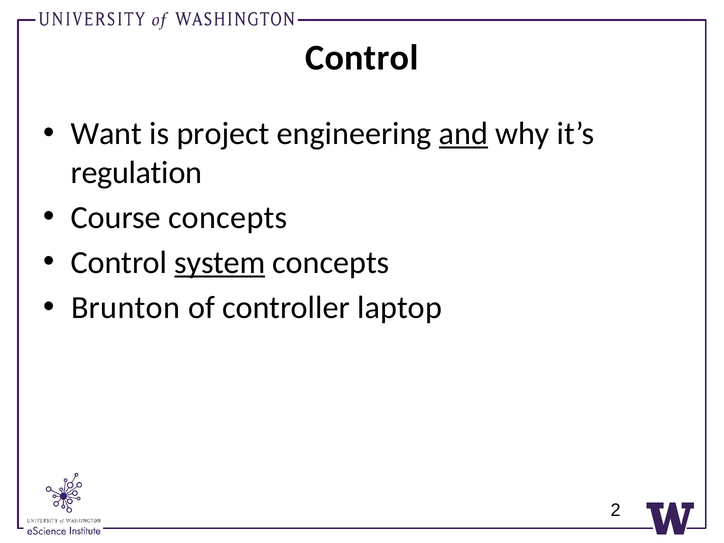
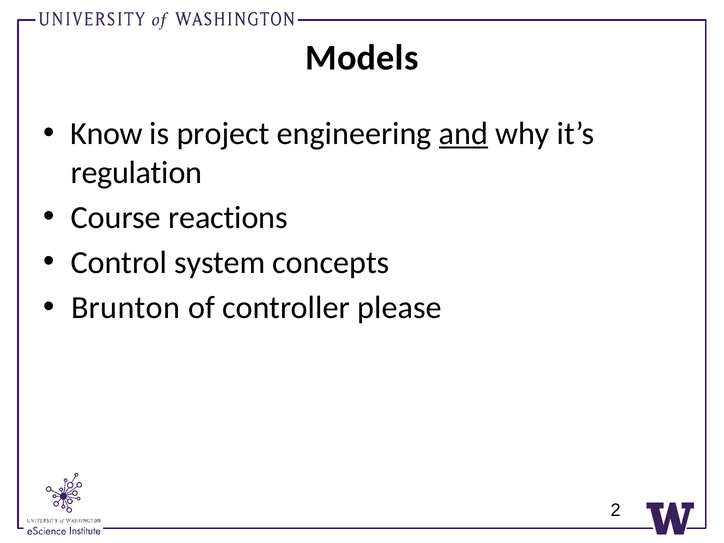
Control at (362, 58): Control -> Models
Want: Want -> Know
Course concepts: concepts -> reactions
system underline: present -> none
laptop: laptop -> please
